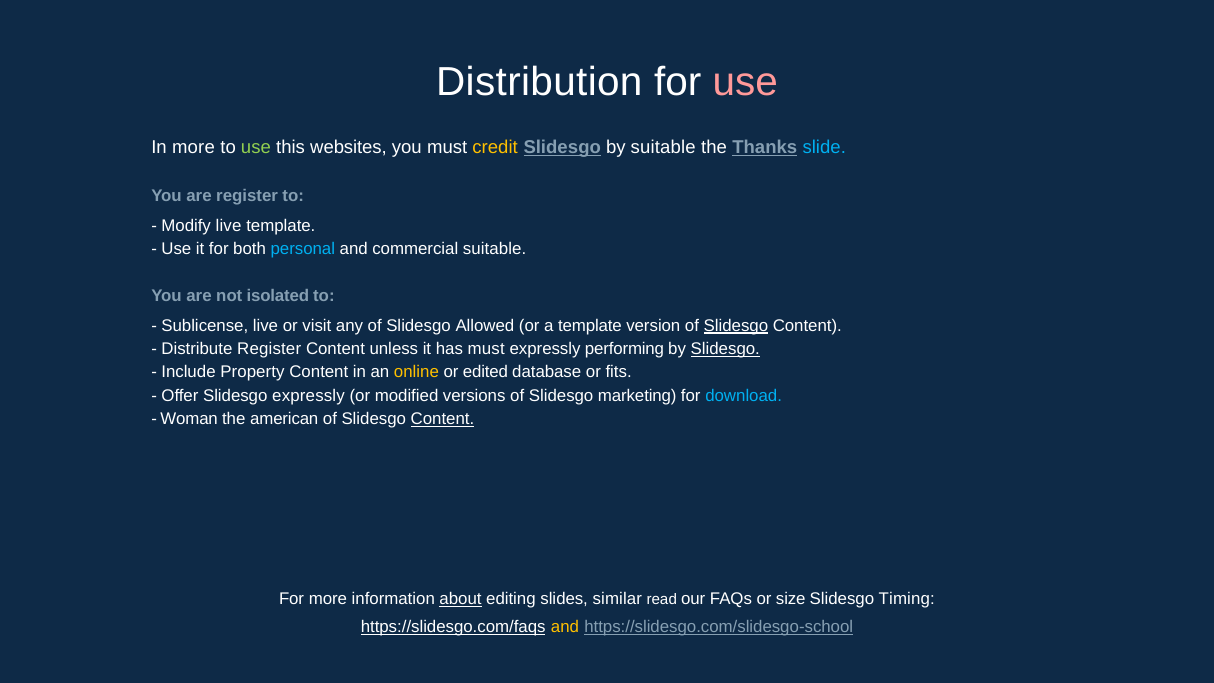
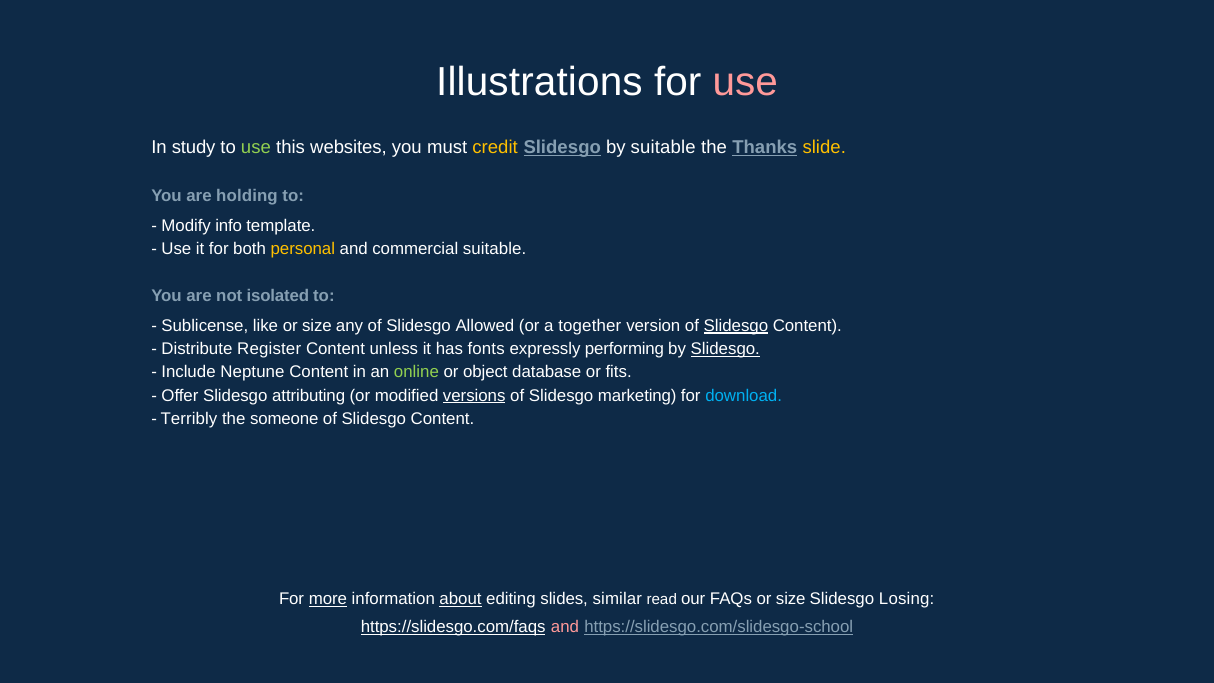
Distribution: Distribution -> Illustrations
In more: more -> study
slide colour: light blue -> yellow
are register: register -> holding
Modify live: live -> info
personal colour: light blue -> yellow
Sublicense live: live -> like
visit at (317, 326): visit -> size
a template: template -> together
has must: must -> fonts
Property: Property -> Neptune
online colour: yellow -> light green
edited: edited -> object
Slidesgo expressly: expressly -> attributing
versions underline: none -> present
Woman: Woman -> Terribly
american: american -> someone
Content at (442, 419) underline: present -> none
more at (328, 599) underline: none -> present
Timing: Timing -> Losing
and at (565, 626) colour: yellow -> pink
